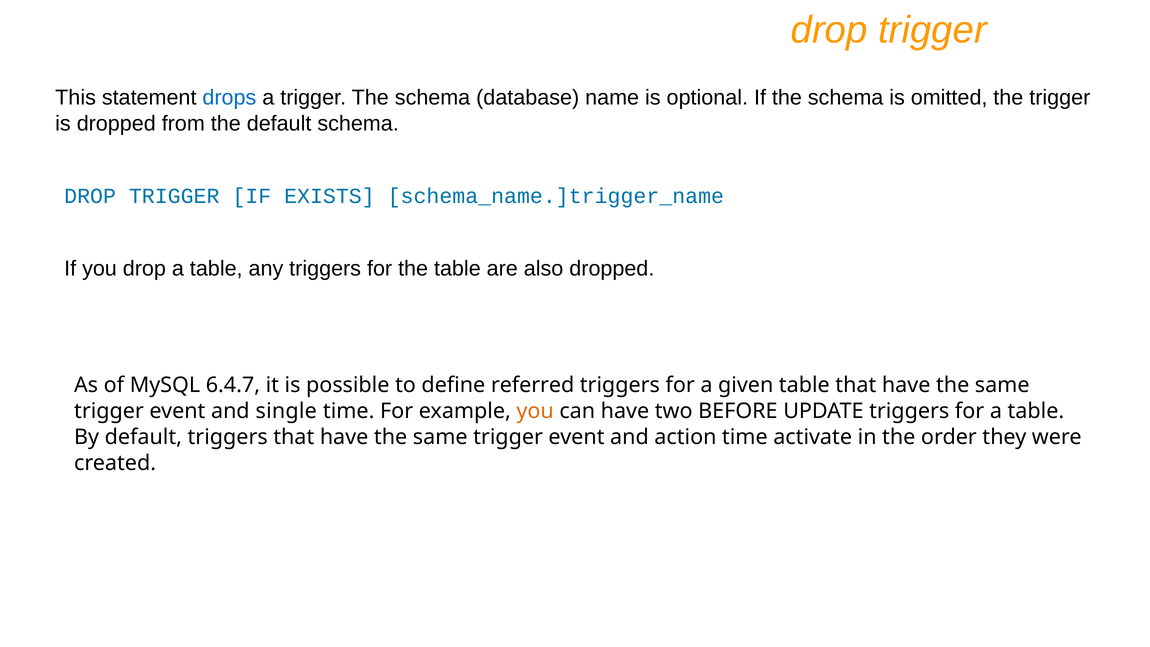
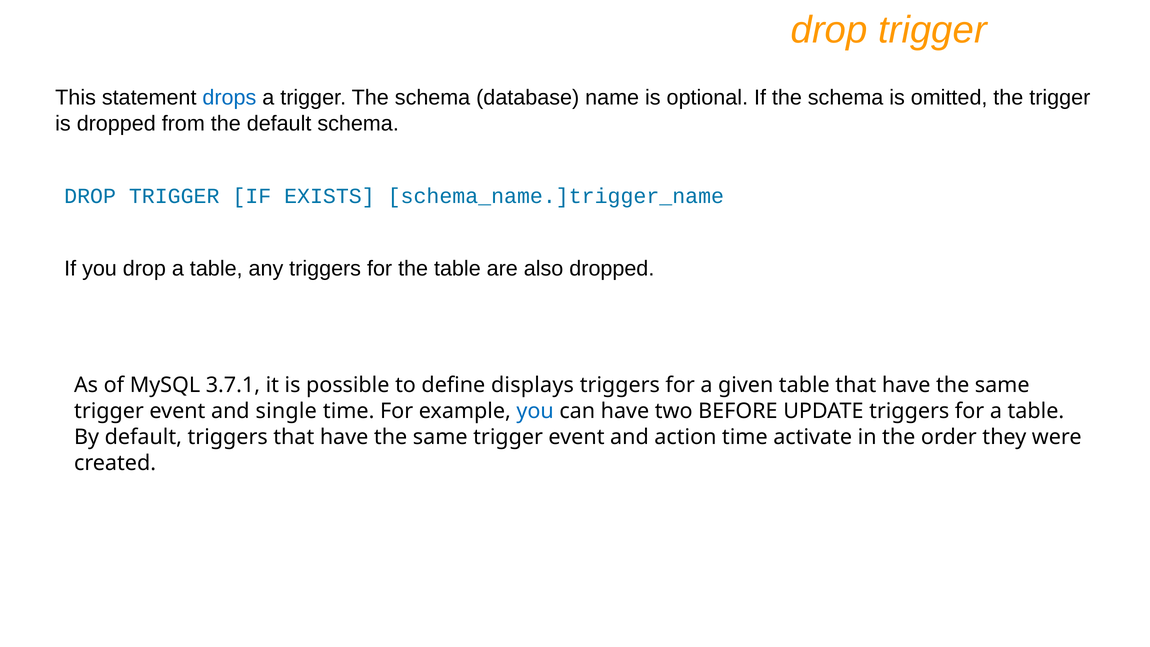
6.4.7: 6.4.7 -> 3.7.1
referred: referred -> displays
you at (535, 411) colour: orange -> blue
